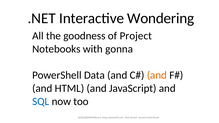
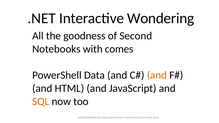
Project: Project -> Second
gonna: gonna -> comes
SQL colour: blue -> orange
